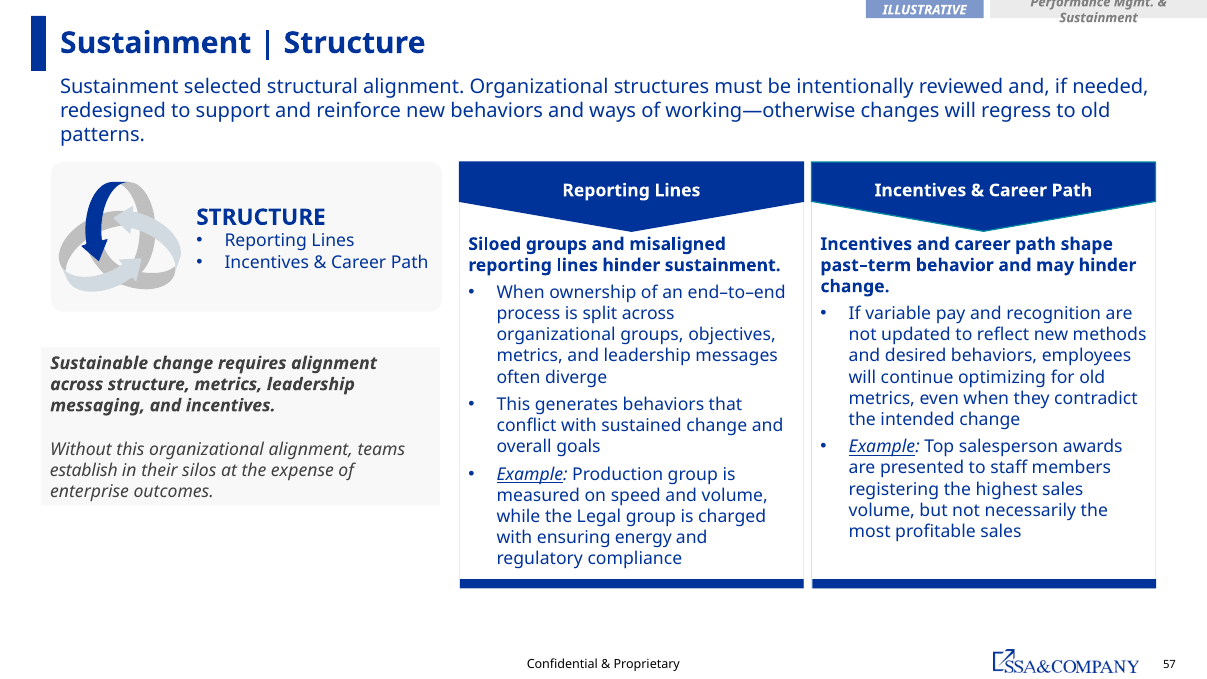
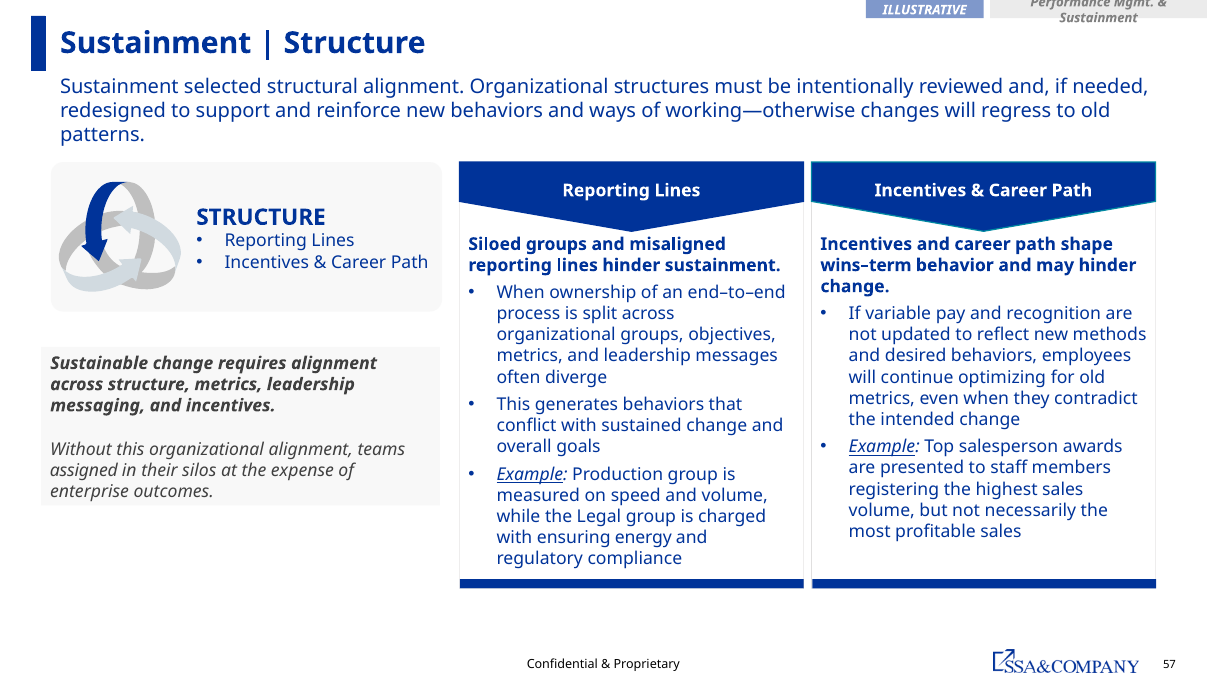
past–term: past–term -> wins–term
establish: establish -> assigned
